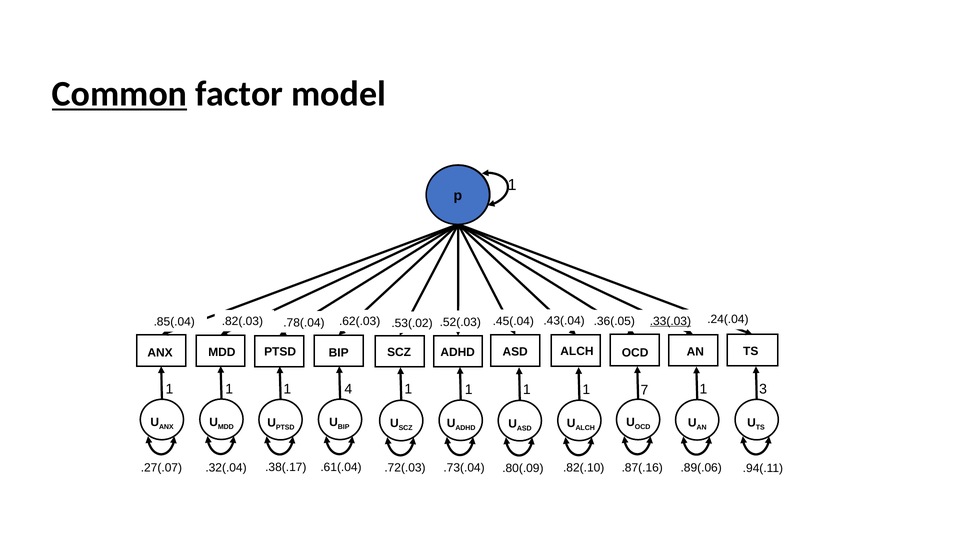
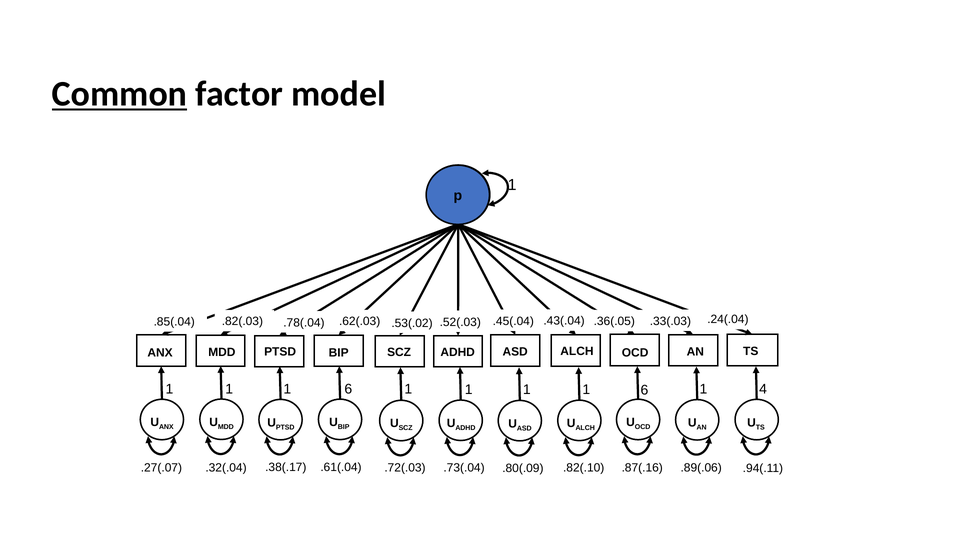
.33(.03 underline: present -> none
4 at (348, 389): 4 -> 6
7 at (644, 391): 7 -> 6
3: 3 -> 4
